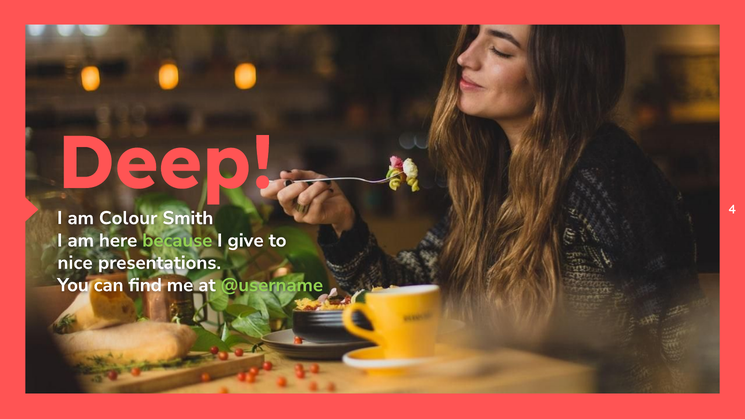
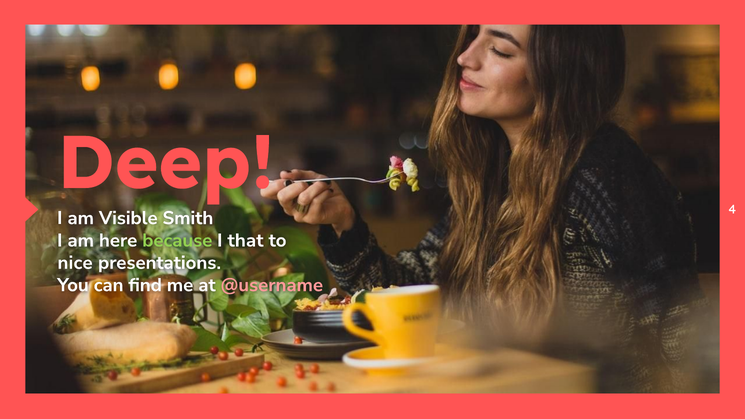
Colour: Colour -> Visible
give: give -> that
@username colour: light green -> pink
